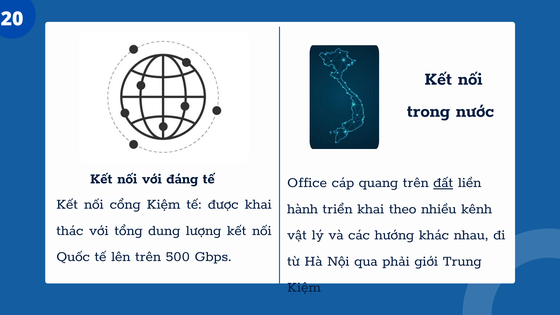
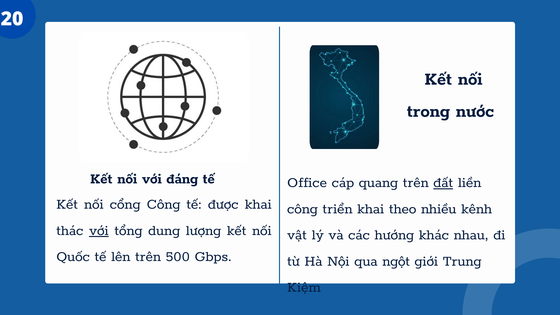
cổng Kiệm: Kiệm -> Công
hành at (303, 208): hành -> công
với at (99, 230) underline: none -> present
phải: phải -> ngột
